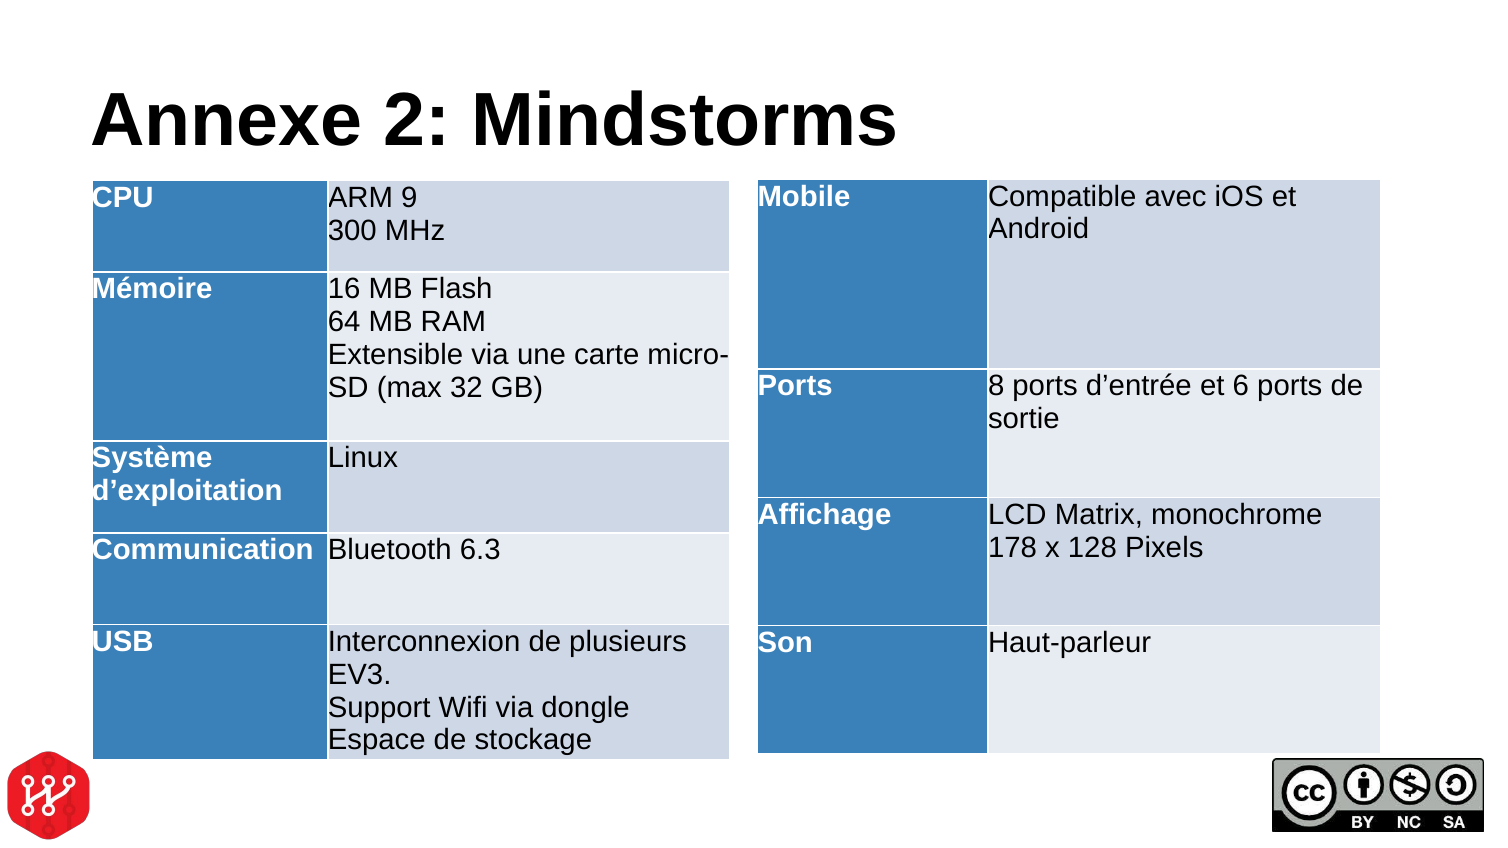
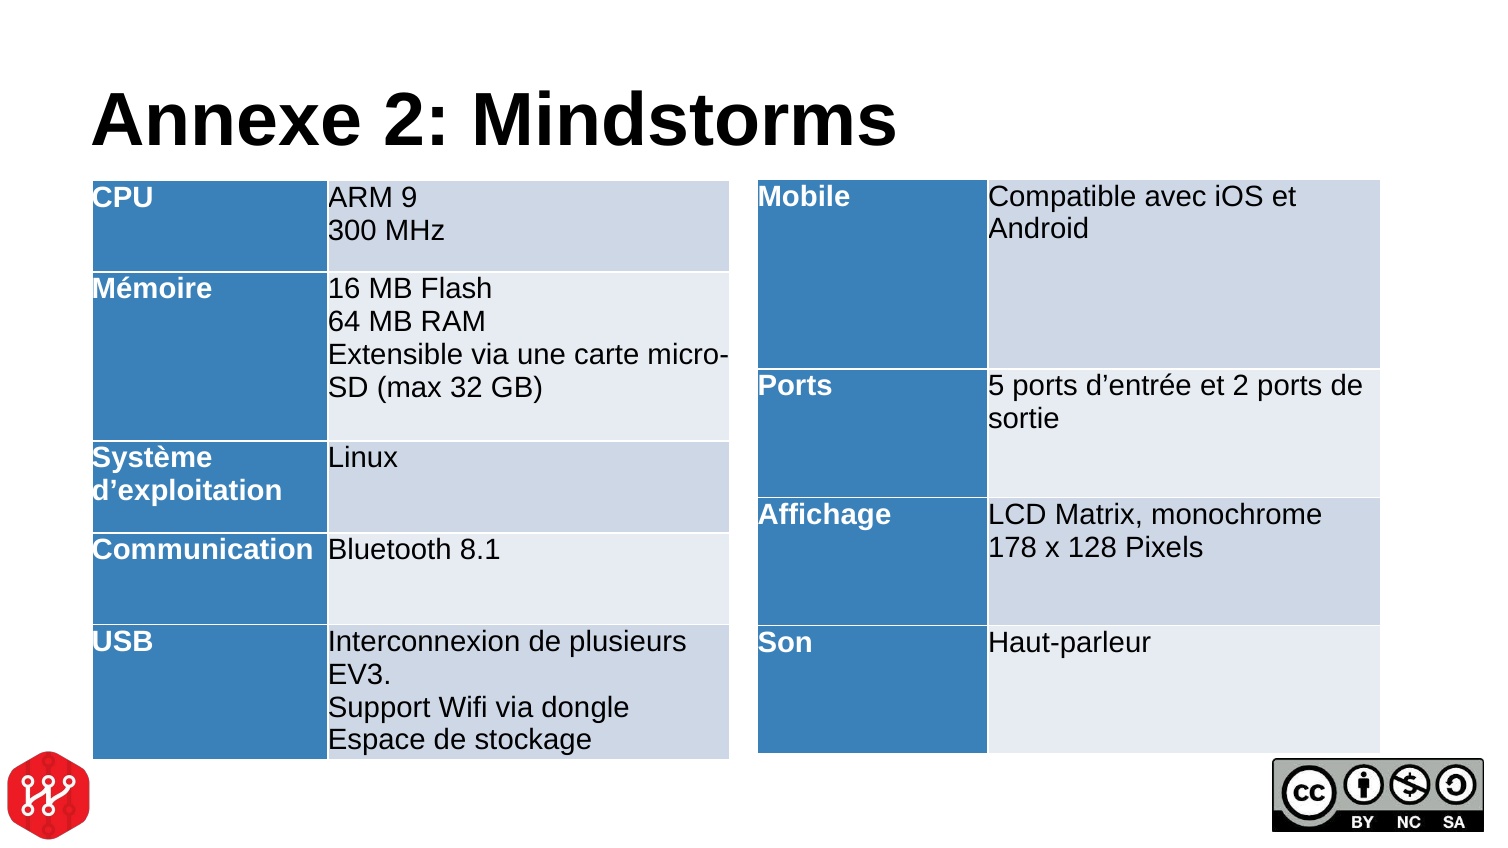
8: 8 -> 5
et 6: 6 -> 2
6.3: 6.3 -> 8.1
